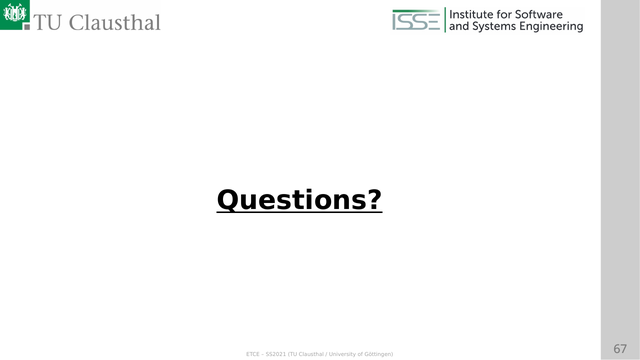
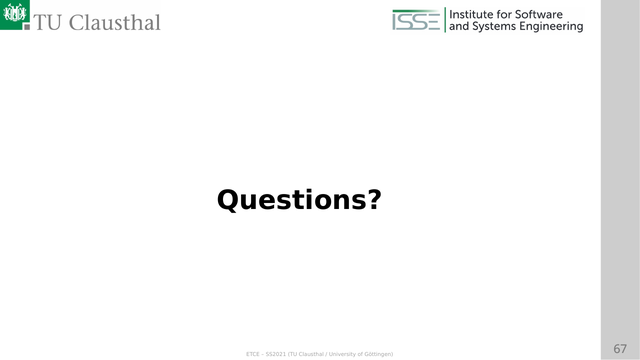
Questions underline: present -> none
